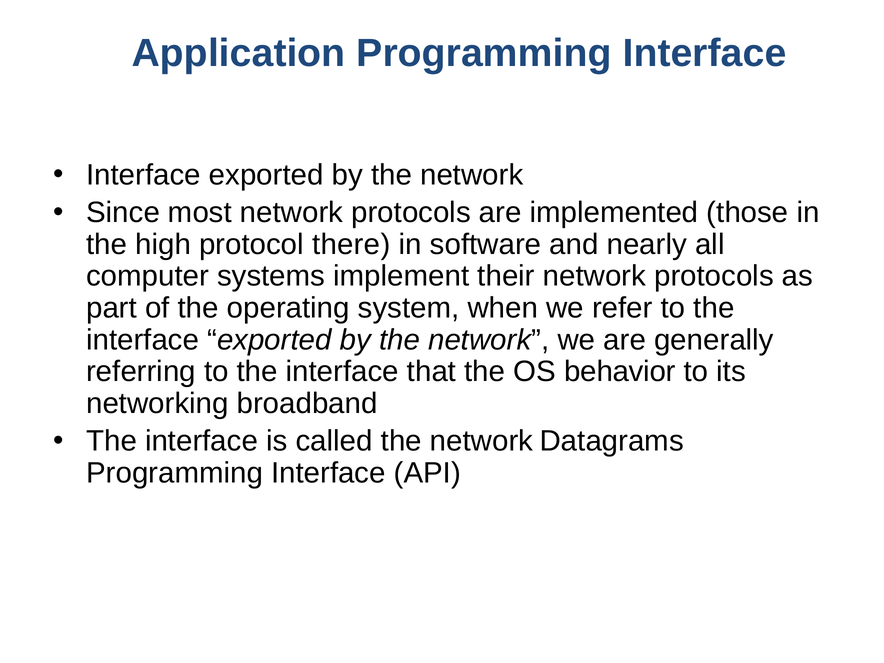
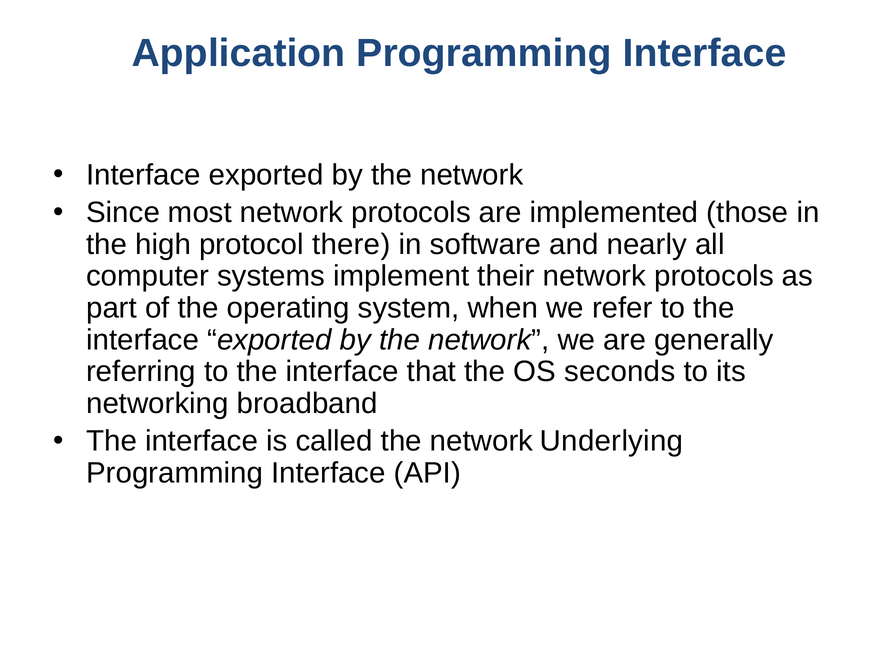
behavior: behavior -> seconds
Datagrams: Datagrams -> Underlying
